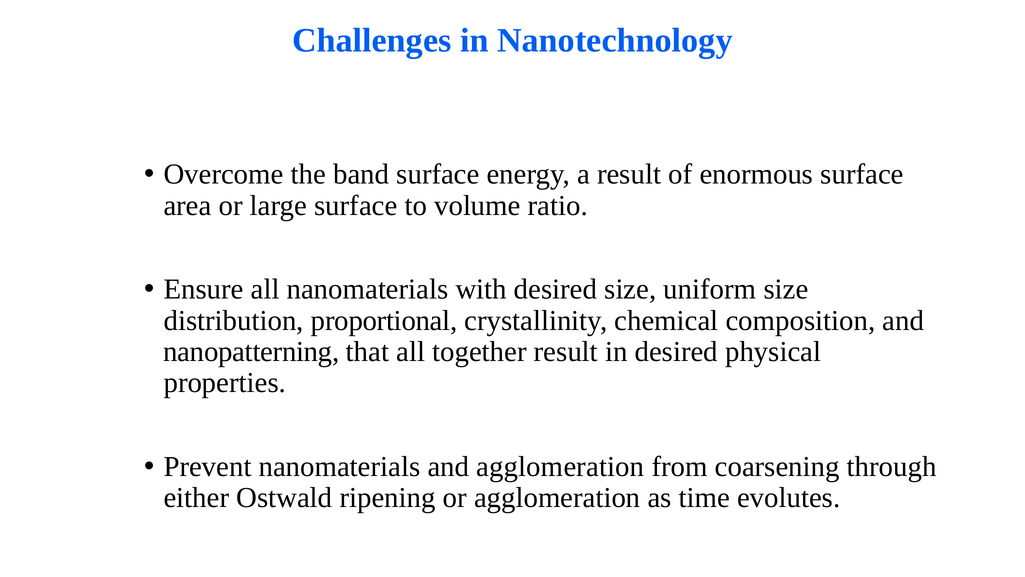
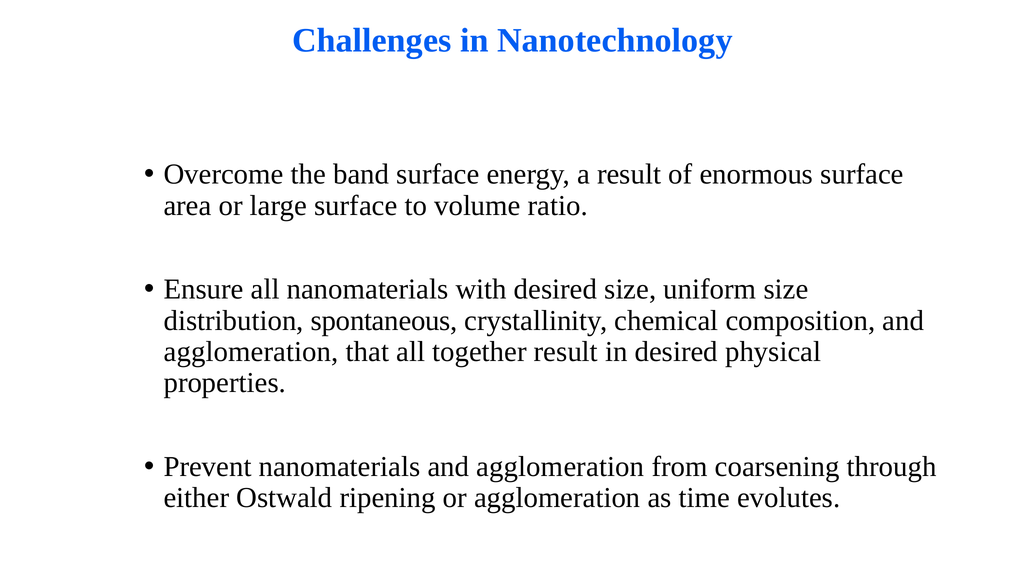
proportional: proportional -> spontaneous
nanopatterning at (251, 351): nanopatterning -> agglomeration
